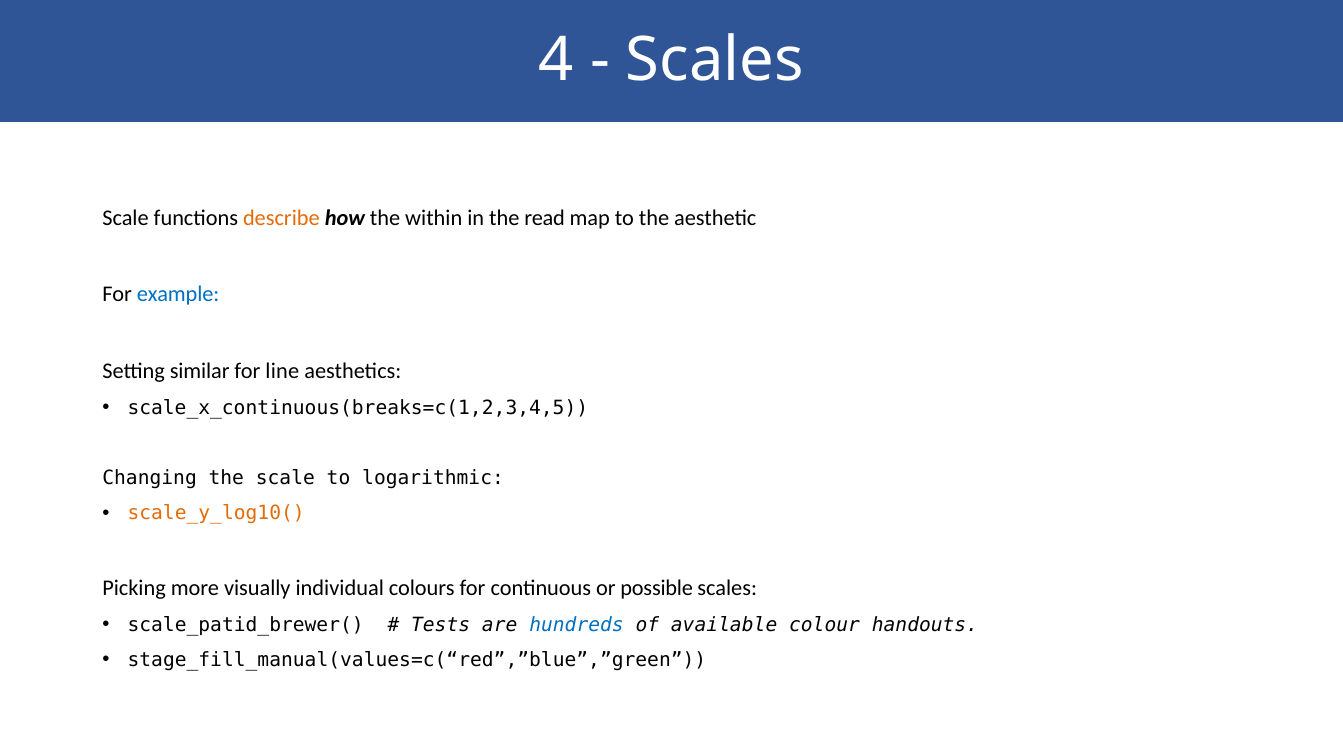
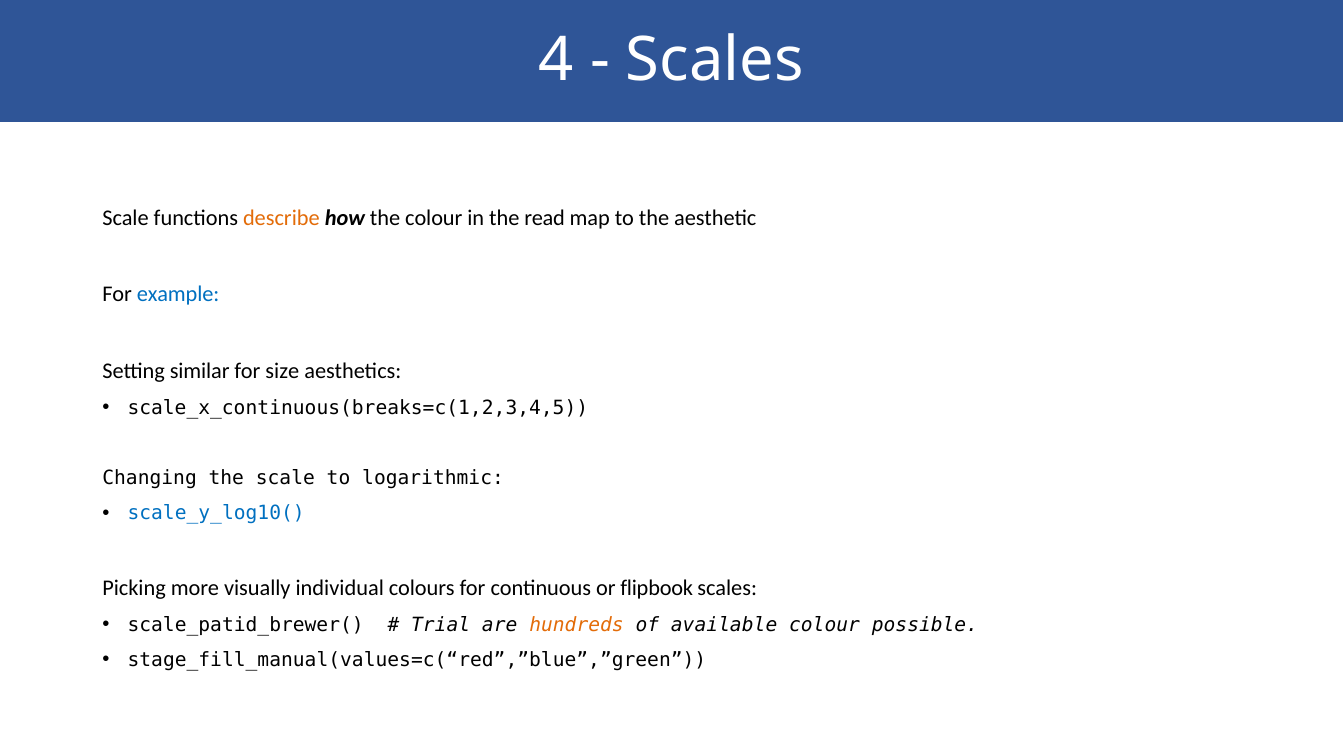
the within: within -> colour
line: line -> size
scale_y_log10( colour: orange -> blue
possible: possible -> flipbook
Tests: Tests -> Trial
hundreds colour: blue -> orange
handouts: handouts -> possible
